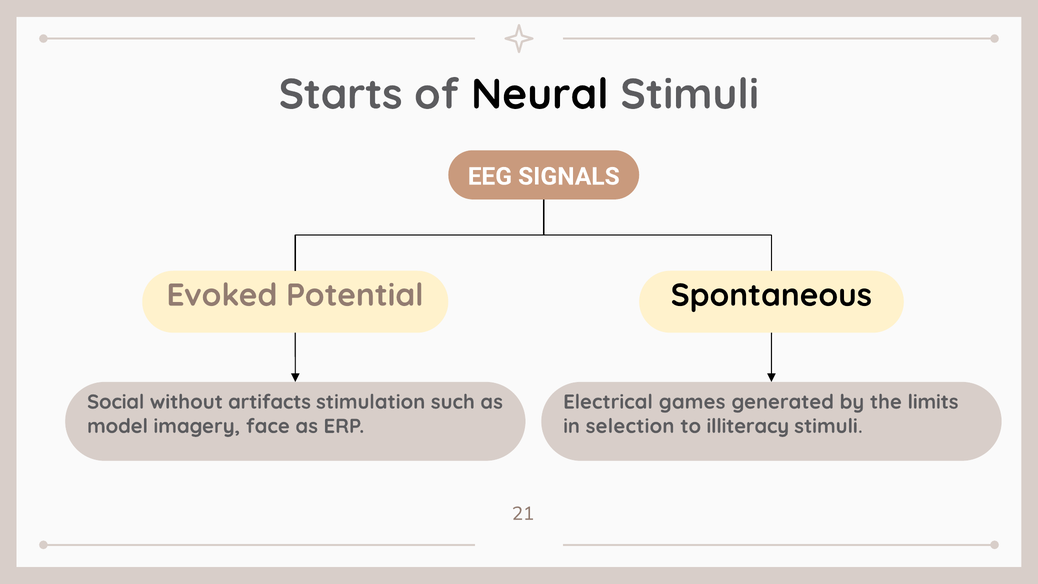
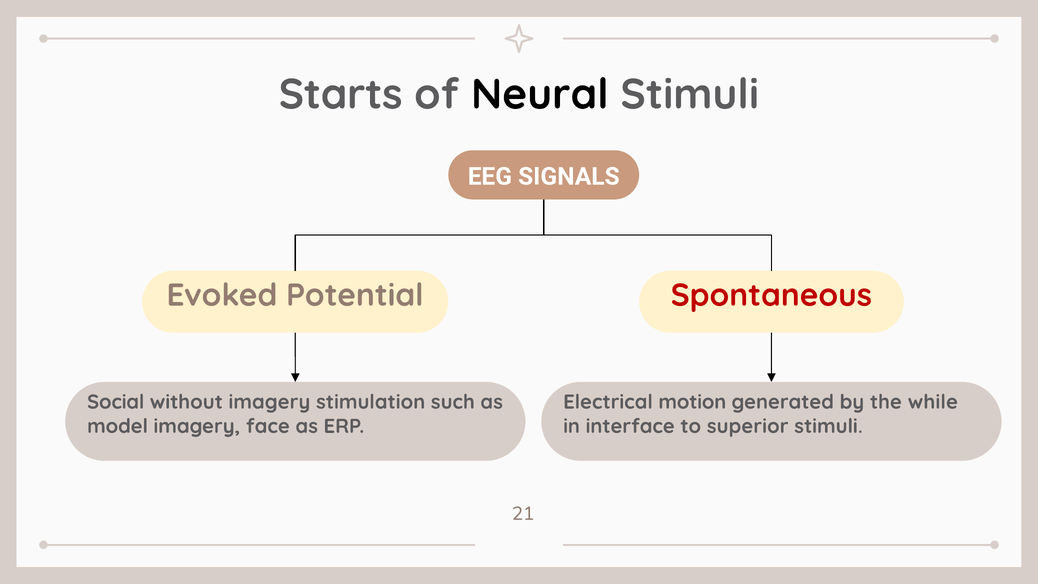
Spontaneous colour: black -> red
without artifacts: artifacts -> imagery
games: games -> motion
limits: limits -> while
selection: selection -> interface
illiteracy: illiteracy -> superior
